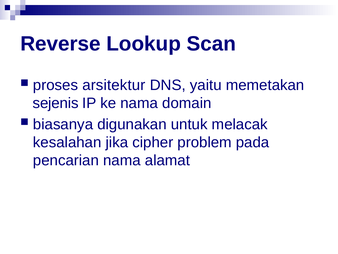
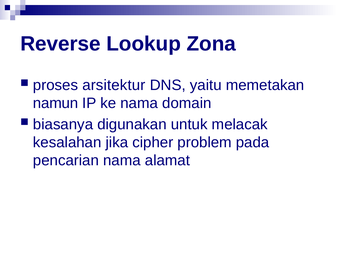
Scan: Scan -> Zona
sejenis: sejenis -> namun
